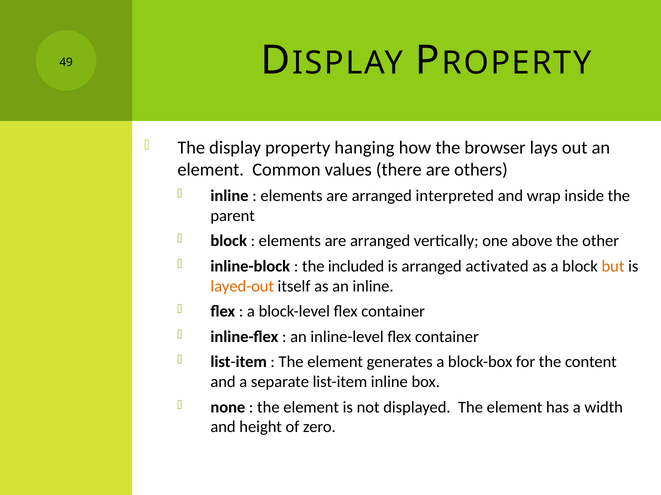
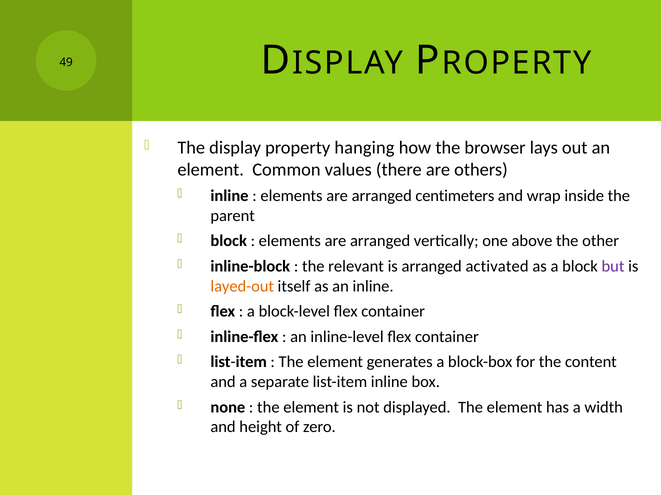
interpreted: interpreted -> centimeters
included: included -> relevant
but colour: orange -> purple
